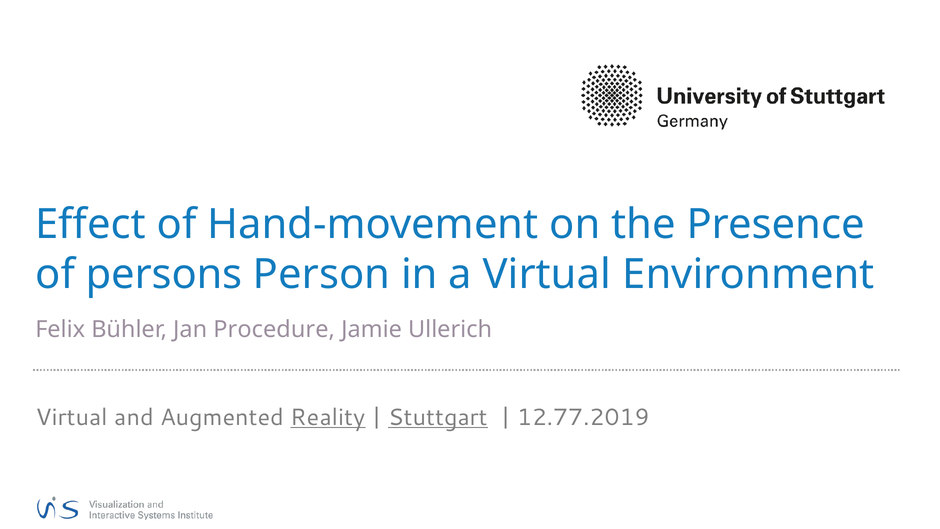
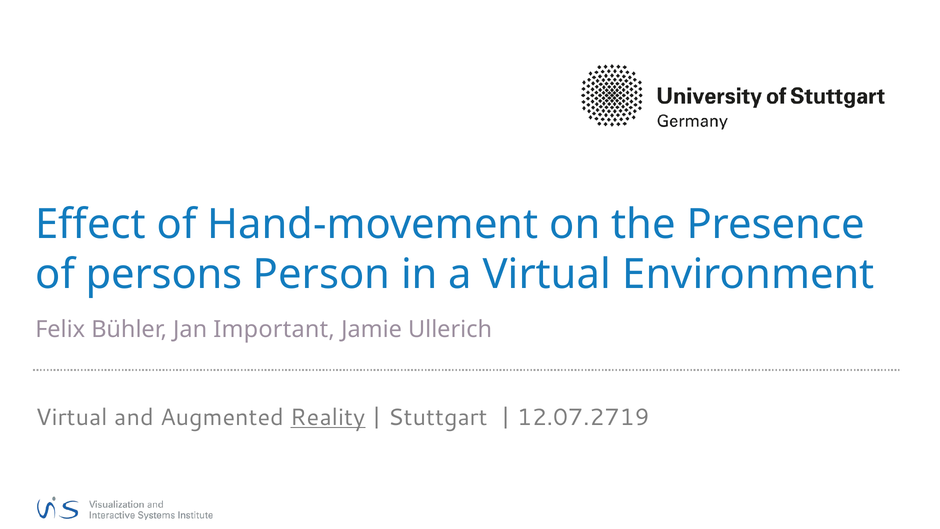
Procedure: Procedure -> Important
Stuttgart underline: present -> none
12.77.2019: 12.77.2019 -> 12.07.2719
